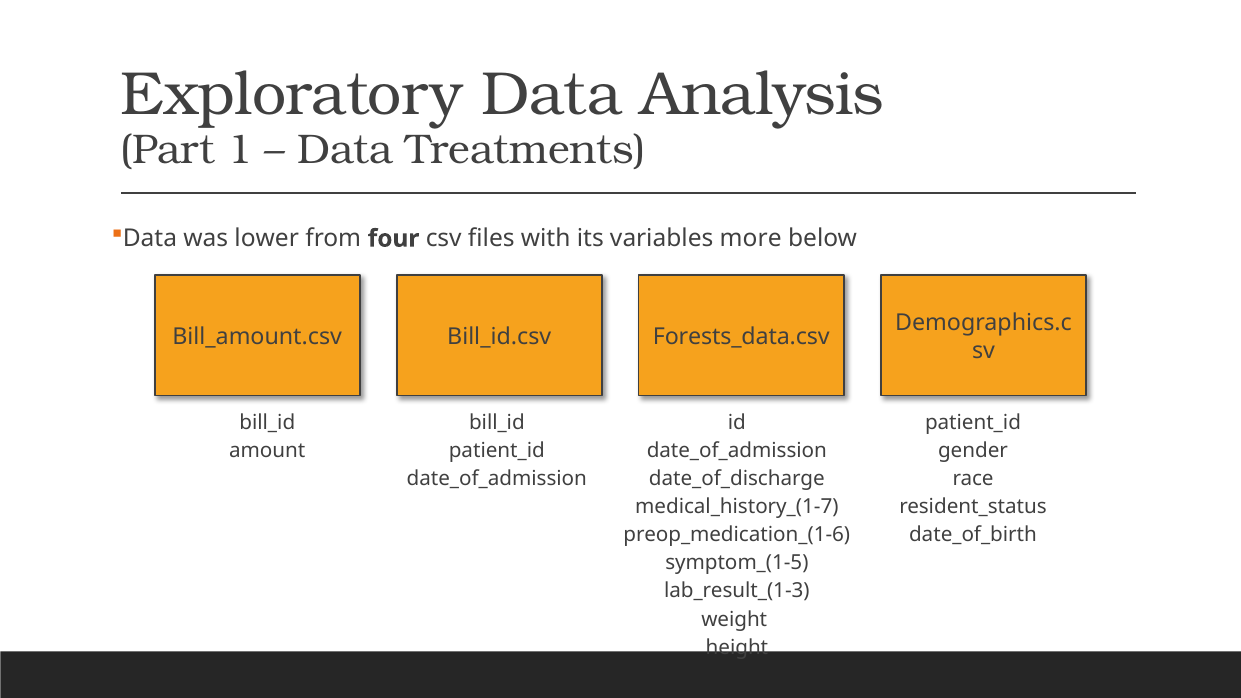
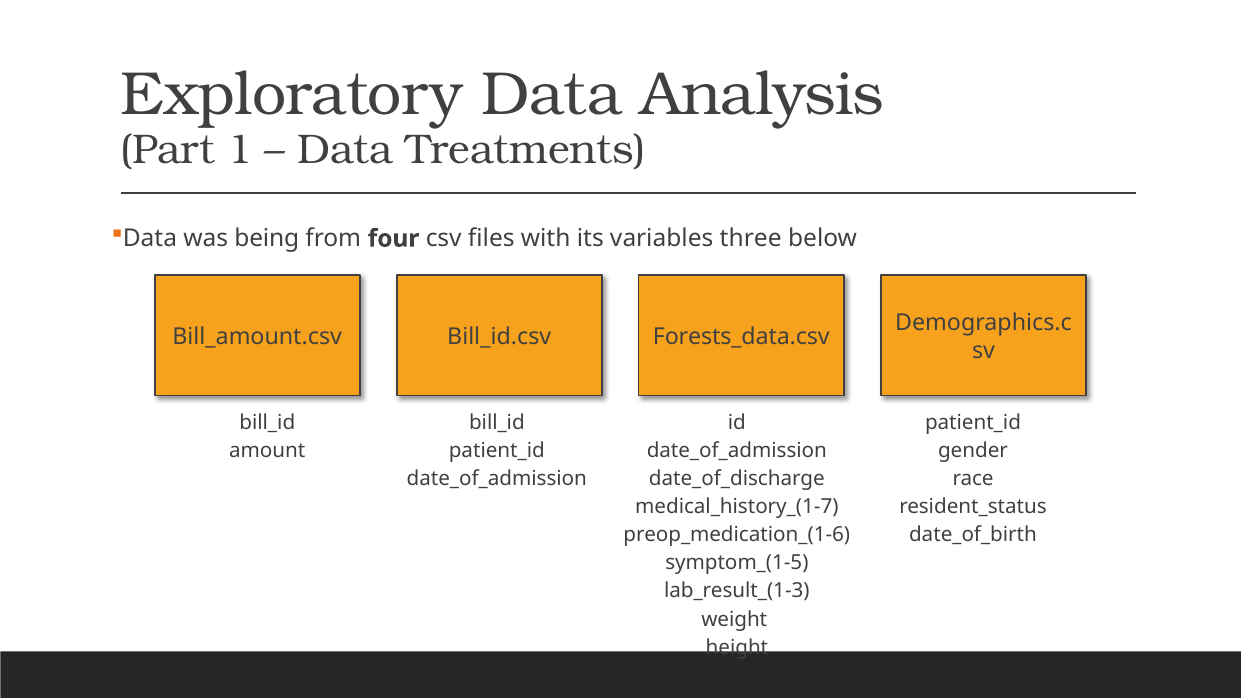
lower: lower -> being
more: more -> three
